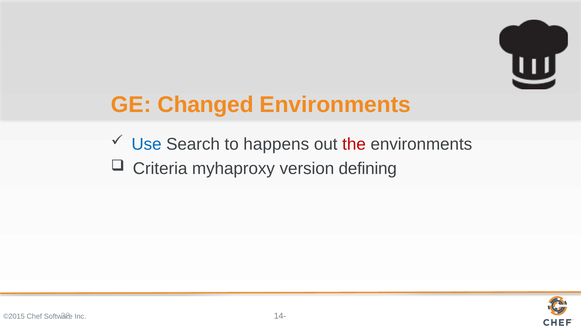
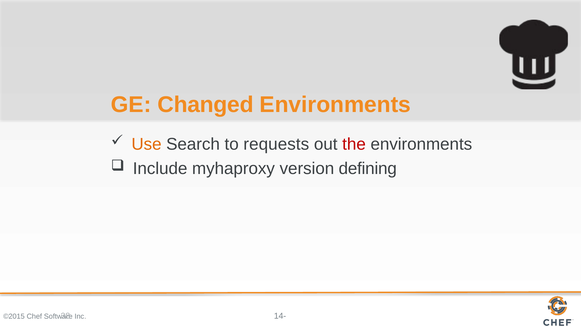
Use colour: blue -> orange
happens: happens -> requests
Criteria: Criteria -> Include
